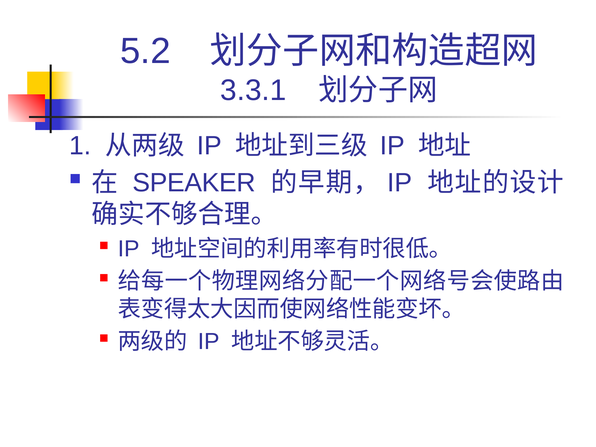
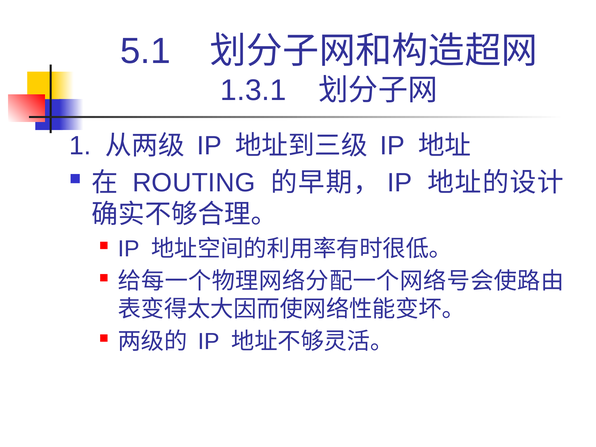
5.2: 5.2 -> 5.1
3.3.1: 3.3.1 -> 1.3.1
SPEAKER: SPEAKER -> ROUTING
